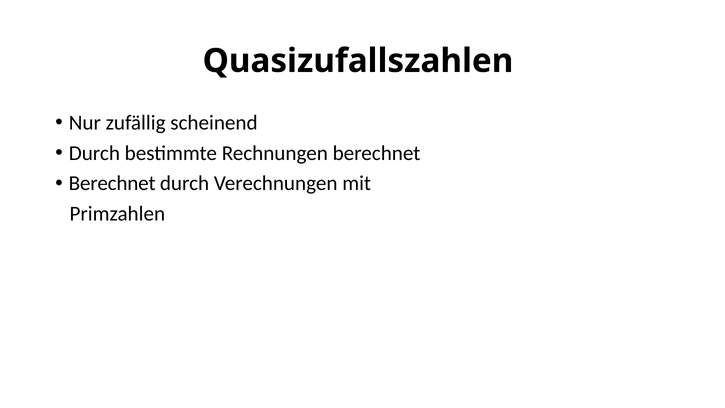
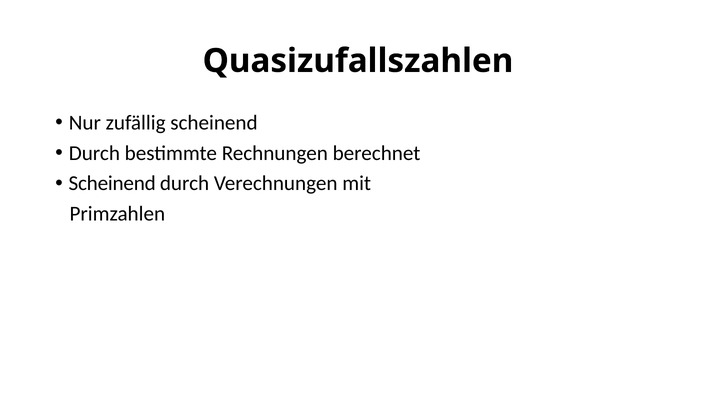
Berechnet at (112, 183): Berechnet -> Scheinend
